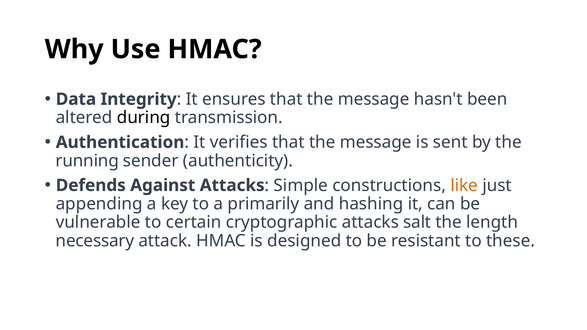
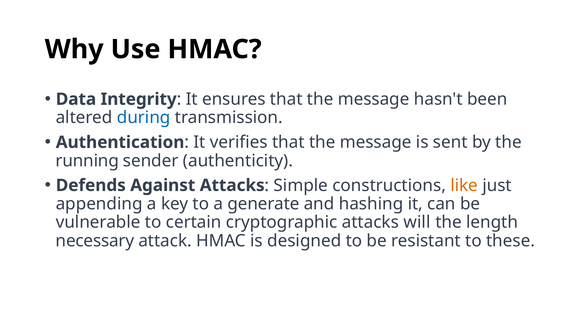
during colour: black -> blue
primarily: primarily -> generate
salt: salt -> will
